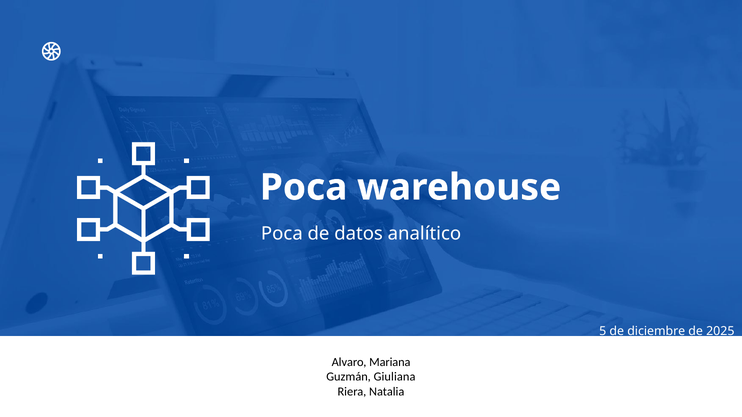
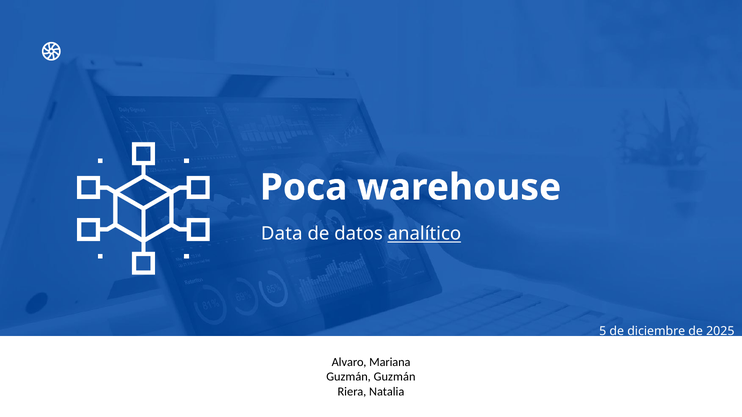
Poca at (282, 234): Poca -> Data
analítico underline: none -> present
Guzmán Giuliana: Giuliana -> Guzmán
